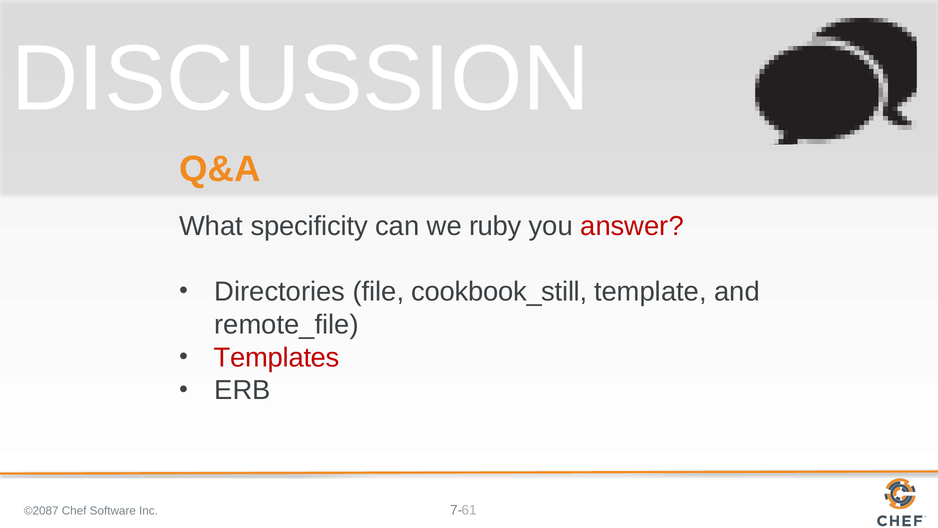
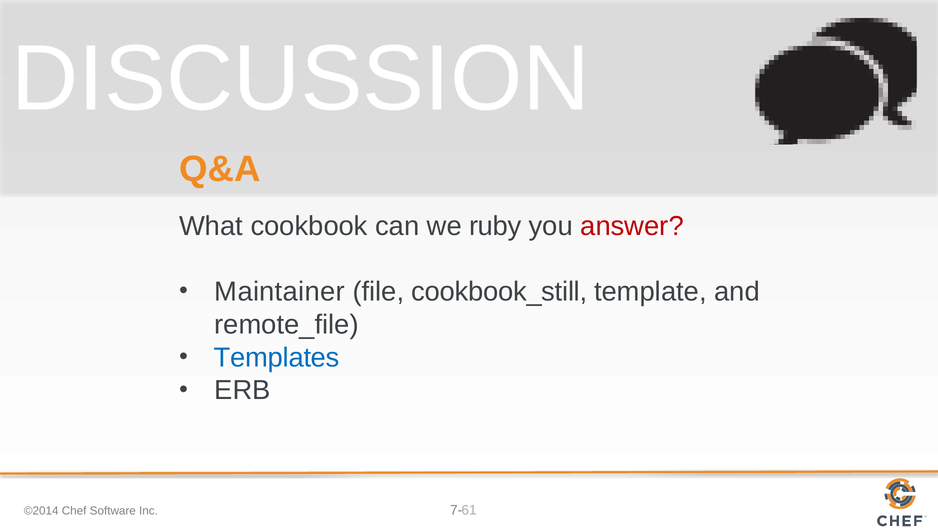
specificity: specificity -> cookbook
Directories: Directories -> Maintainer
Templates colour: red -> blue
©2087: ©2087 -> ©2014
